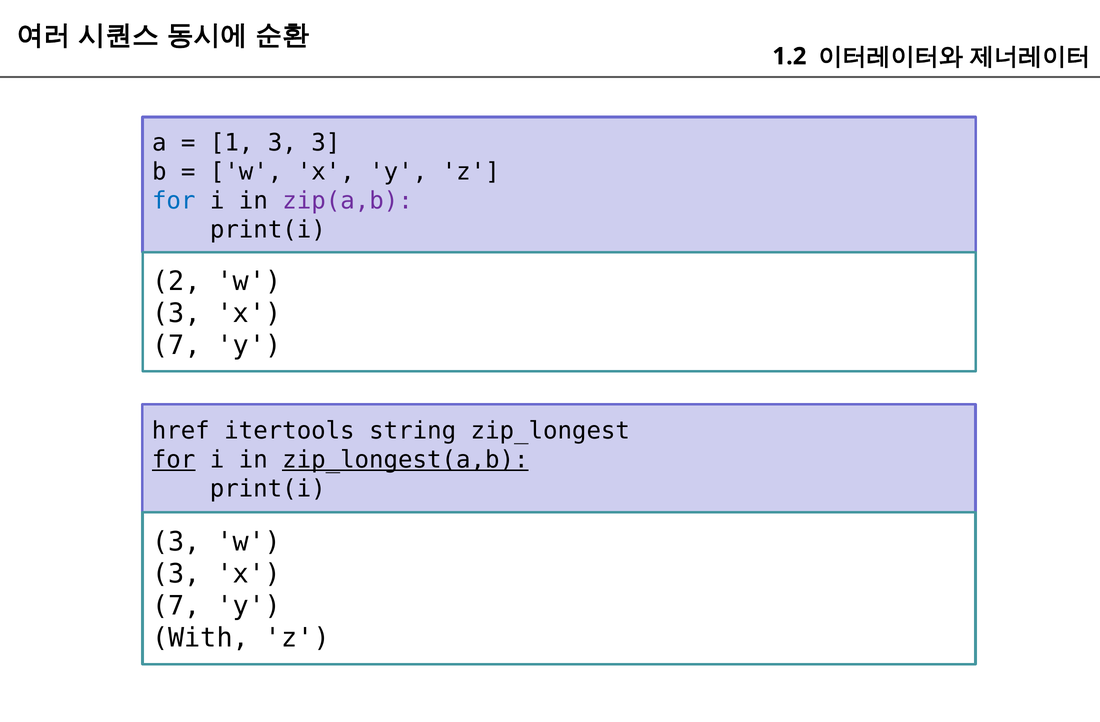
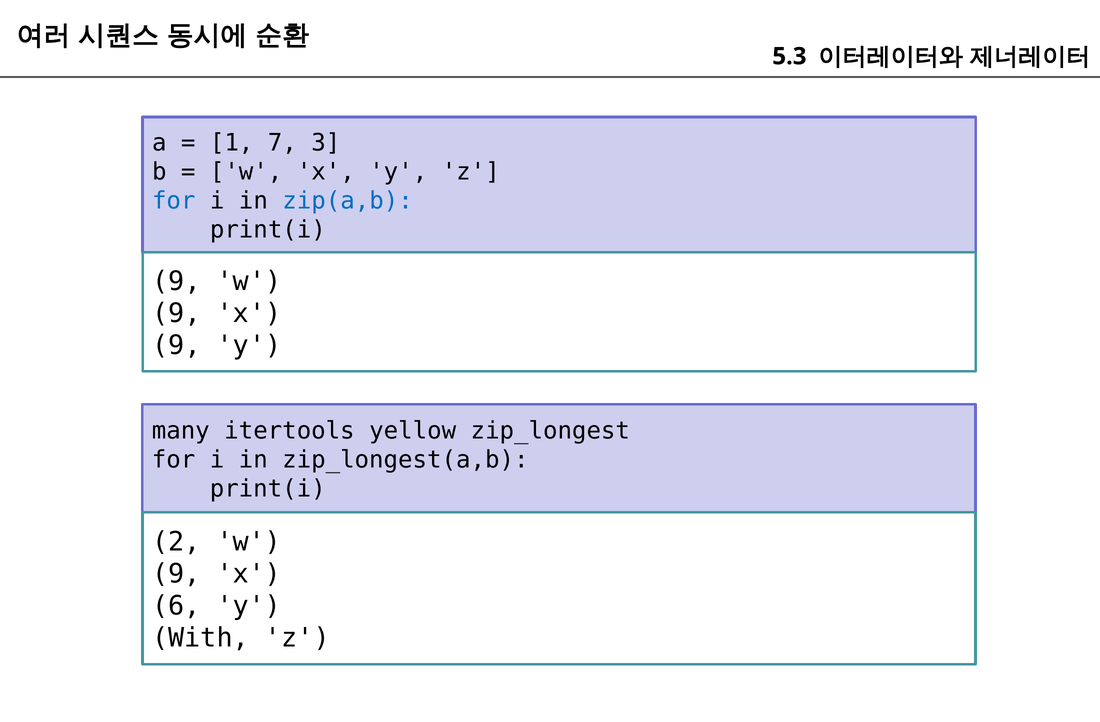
1.2: 1.2 -> 5.3
1 3: 3 -> 7
zip(a,b colour: purple -> blue
2 at (176, 282): 2 -> 9
3 at (176, 314): 3 -> 9
7 at (176, 346): 7 -> 9
href: href -> many
string: string -> yellow
for at (174, 460) underline: present -> none
zip_longest(a,b underline: present -> none
3 at (176, 542): 3 -> 2
3 at (176, 574): 3 -> 9
7 at (176, 606): 7 -> 6
